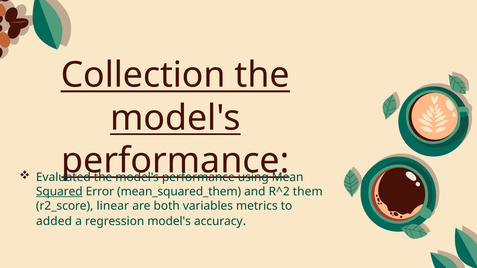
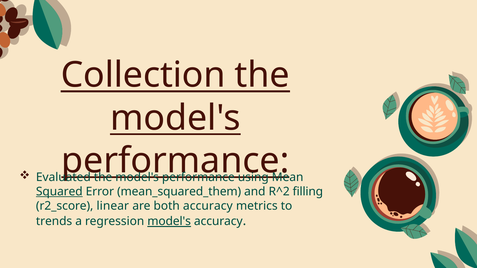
them: them -> filling
both variables: variables -> accuracy
added: added -> trends
model's at (169, 222) underline: none -> present
